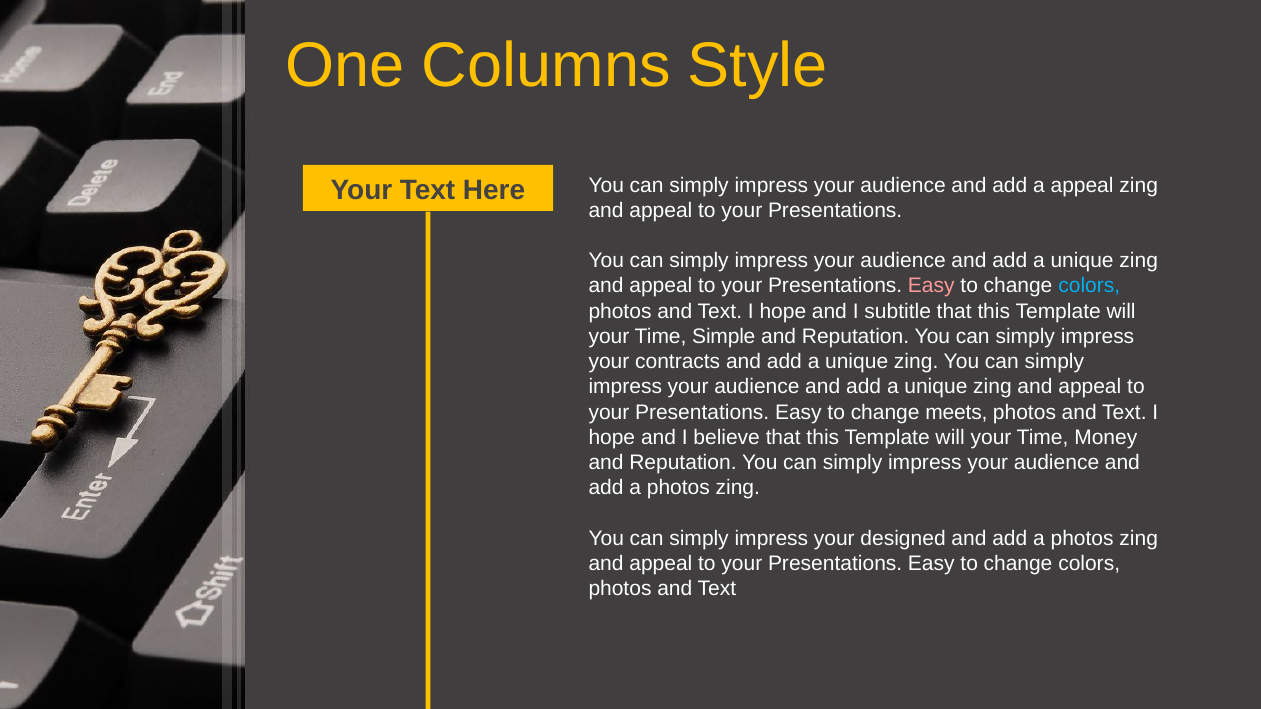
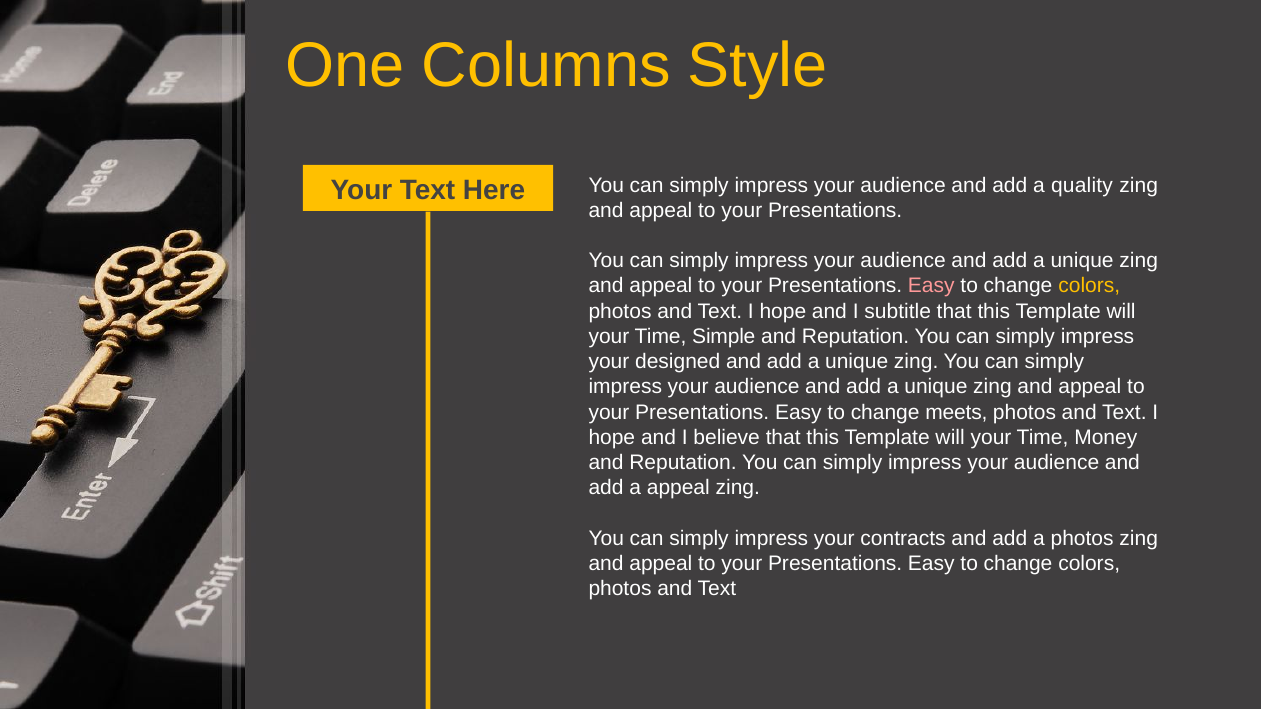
a appeal: appeal -> quality
colors at (1089, 286) colour: light blue -> yellow
contracts: contracts -> designed
photos at (678, 488): photos -> appeal
designed: designed -> contracts
